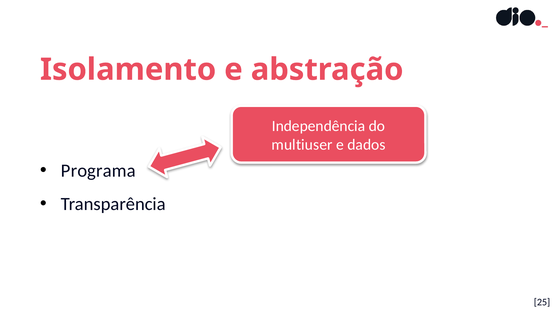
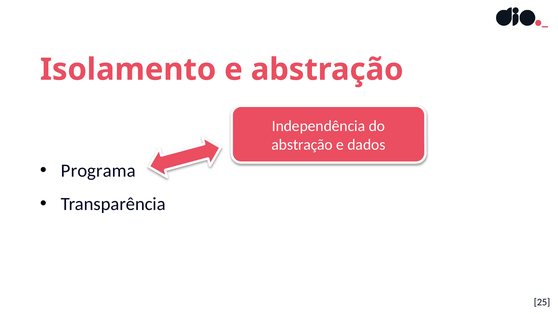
multiuser at (302, 145): multiuser -> abstração
